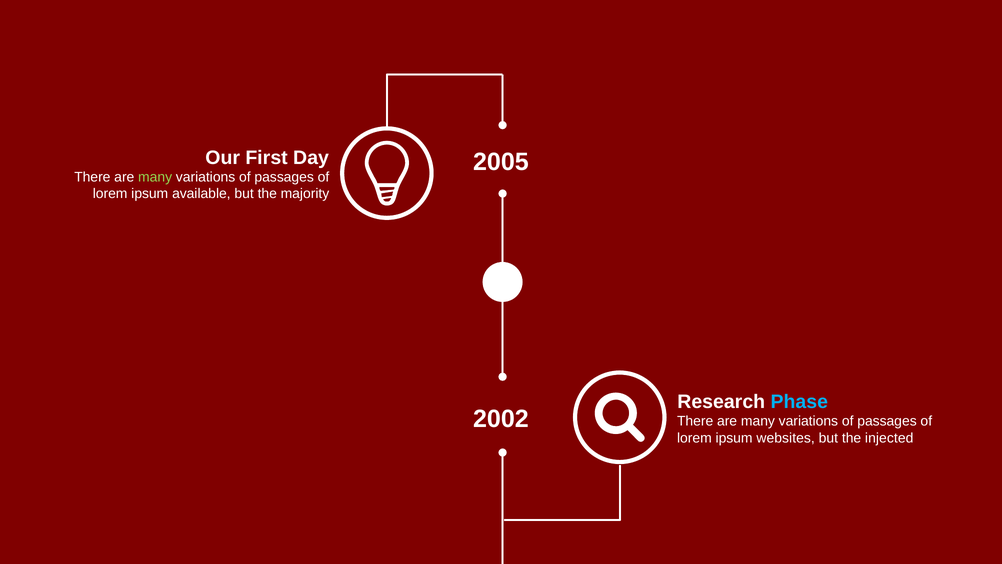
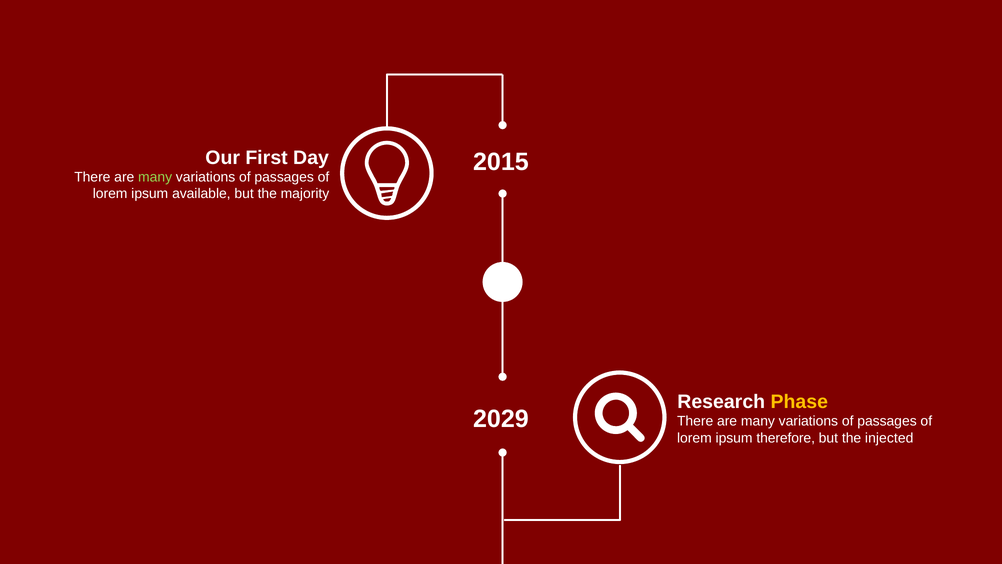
2005: 2005 -> 2015
Phase colour: light blue -> yellow
2002: 2002 -> 2029
websites: websites -> therefore
